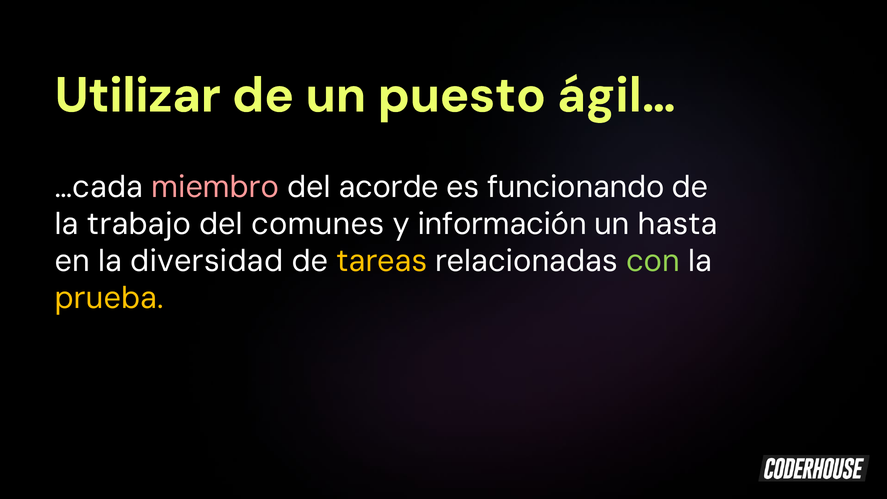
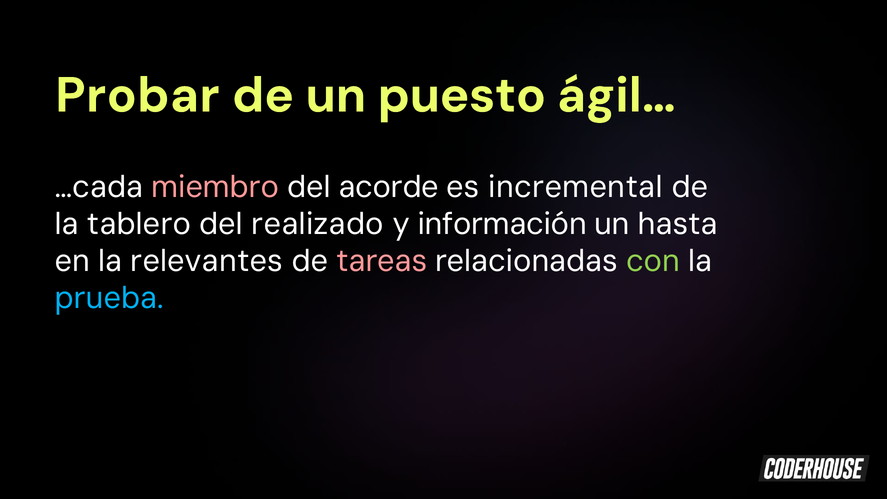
Utilizar: Utilizar -> Probar
funcionando: funcionando -> incremental
trabajo: trabajo -> tablero
comunes: comunes -> realizado
diversidad: diversidad -> relevantes
tareas colour: yellow -> pink
prueba colour: yellow -> light blue
